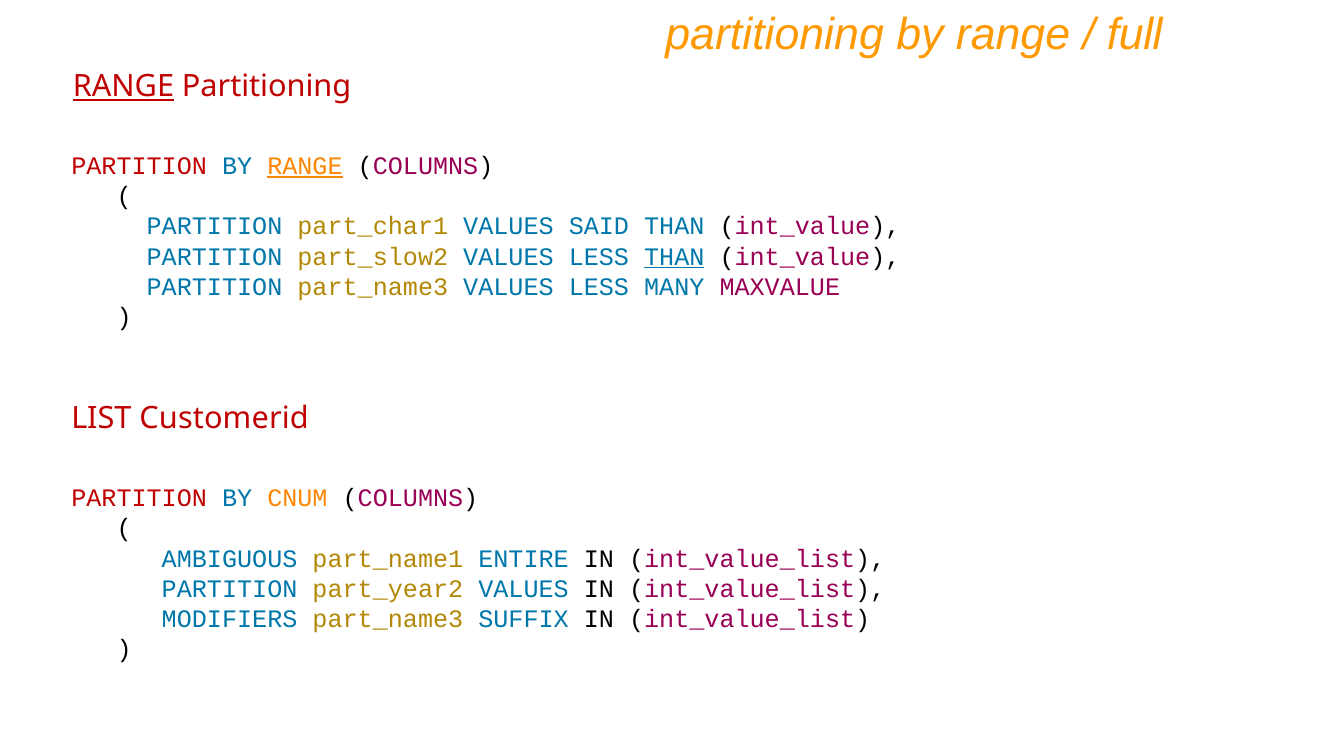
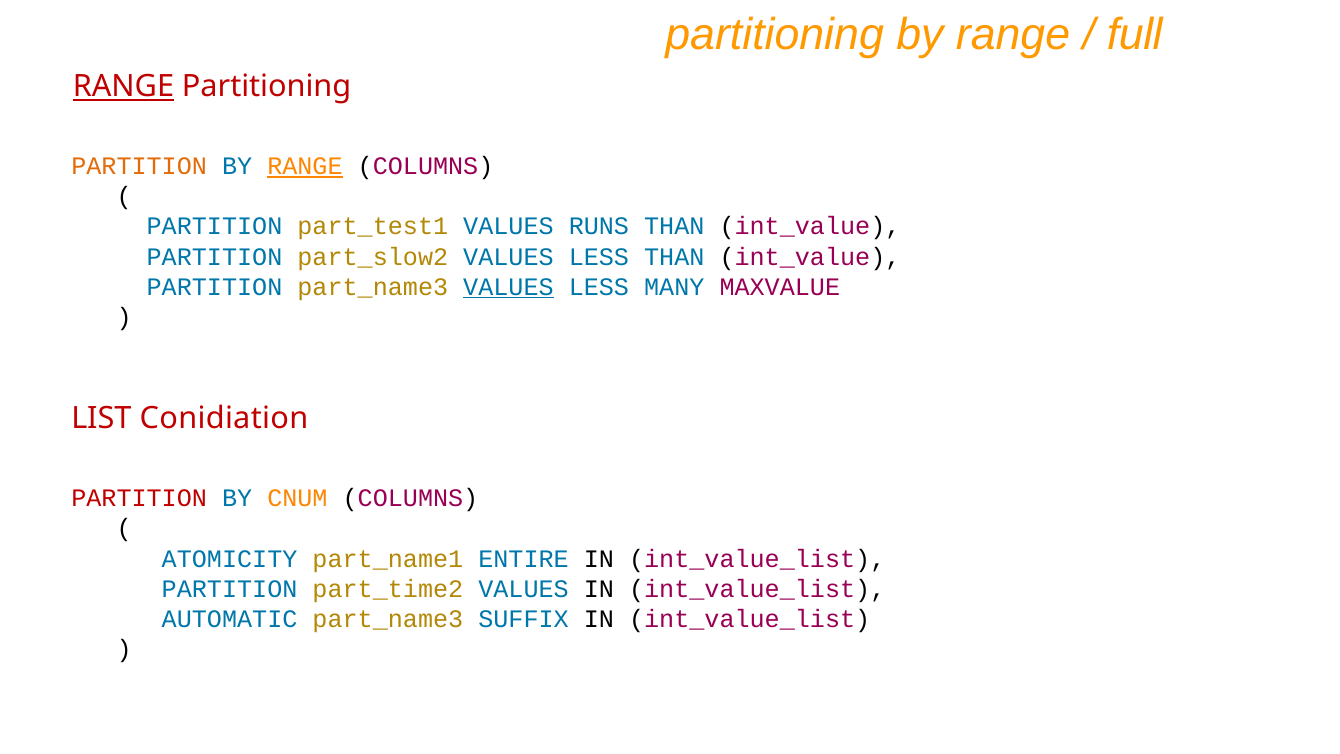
PARTITION at (139, 166) colour: red -> orange
part_char1: part_char1 -> part_test1
SAID: SAID -> RUNS
THAN at (674, 257) underline: present -> none
VALUES at (508, 287) underline: none -> present
Customerid: Customerid -> Conidiation
AMBIGUOUS: AMBIGUOUS -> ATOMICITY
part_year2: part_year2 -> part_time2
MODIFIERS: MODIFIERS -> AUTOMATIC
